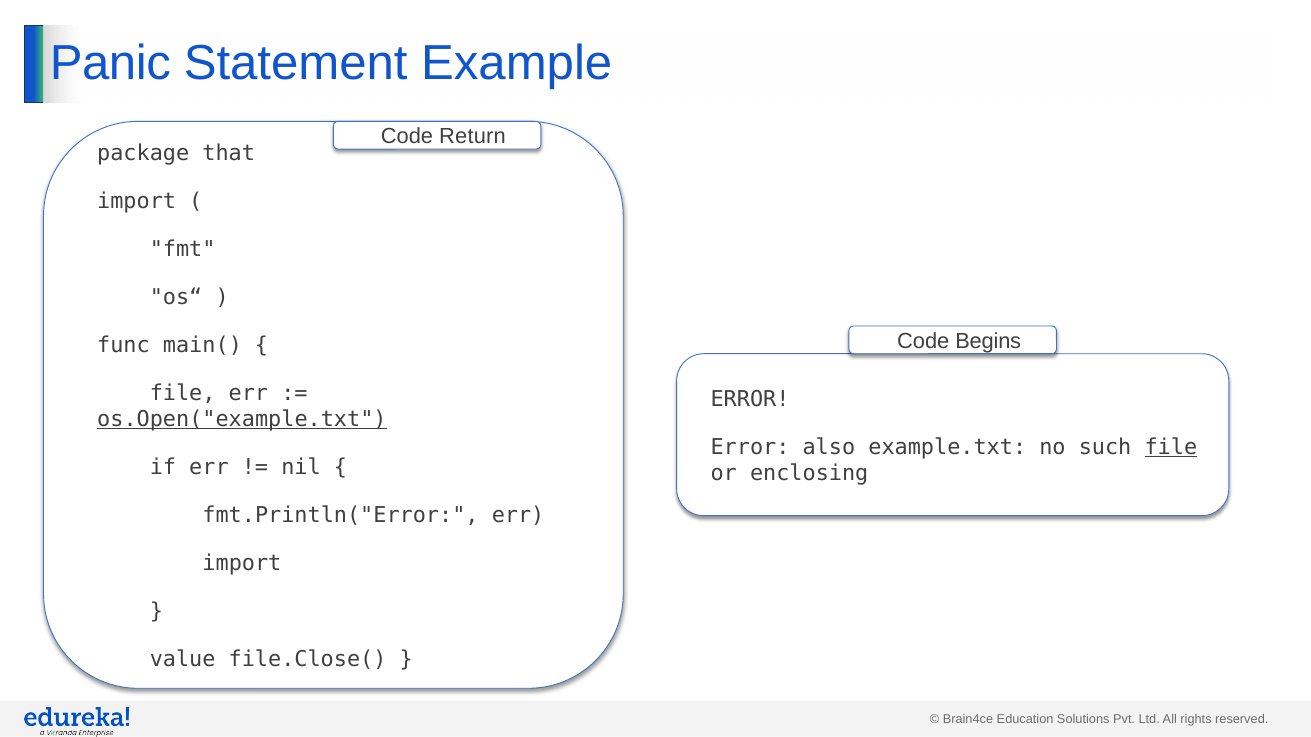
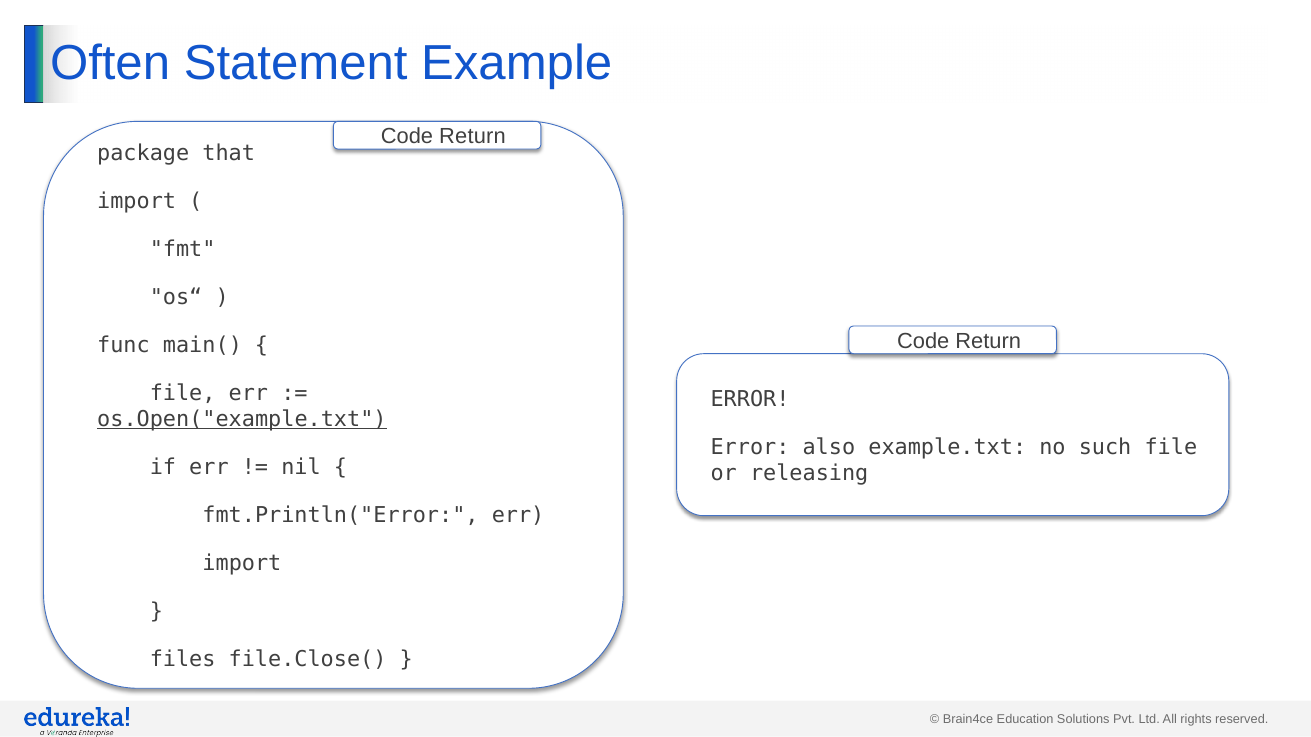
Panic: Panic -> Often
Begins at (988, 342): Begins -> Return
file at (1171, 447) underline: present -> none
enclosing: enclosing -> releasing
value: value -> files
